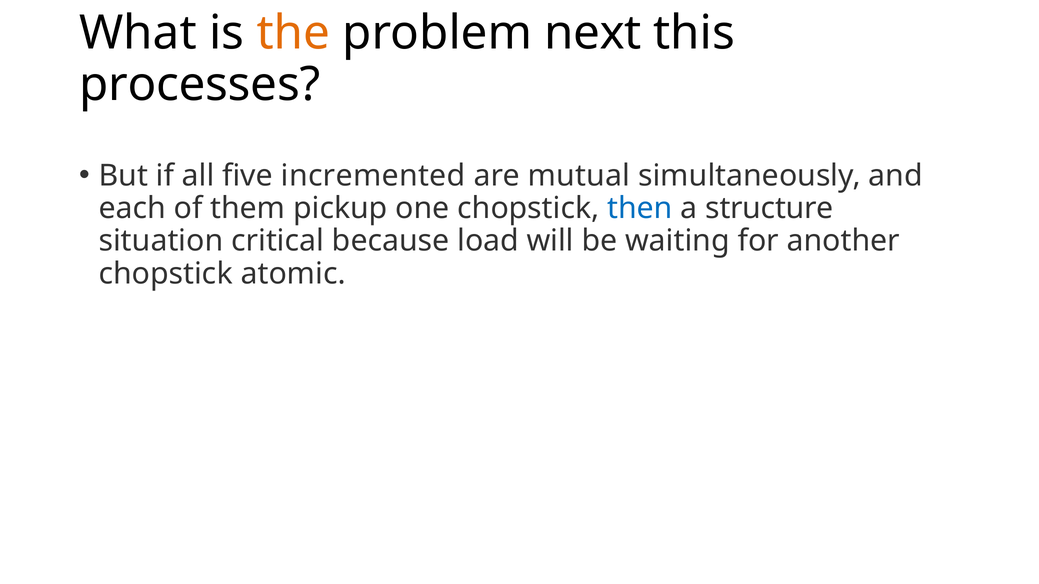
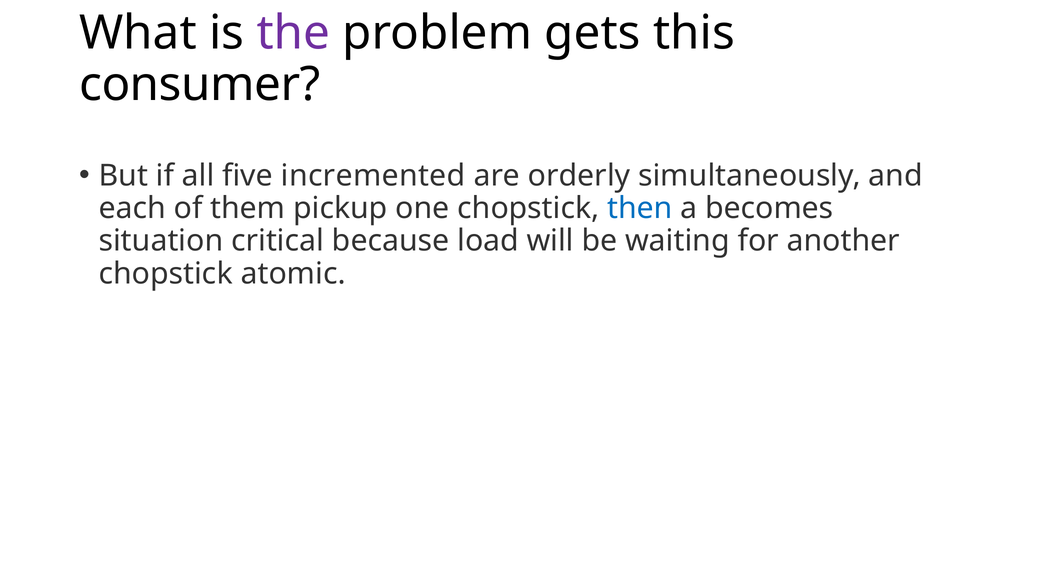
the colour: orange -> purple
next: next -> gets
processes: processes -> consumer
mutual: mutual -> orderly
structure: structure -> becomes
